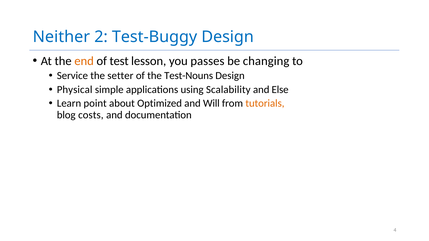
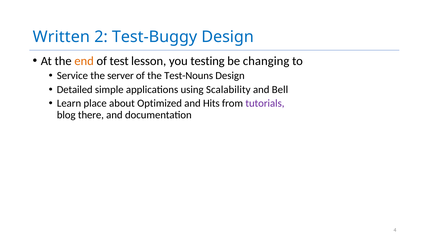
Neither: Neither -> Written
passes: passes -> testing
setter: setter -> server
Physical: Physical -> Detailed
Else: Else -> Bell
point: point -> place
Will: Will -> Hits
tutorials colour: orange -> purple
costs: costs -> there
